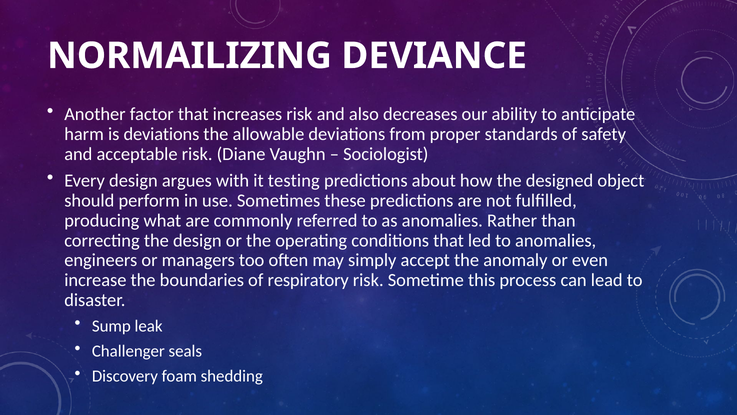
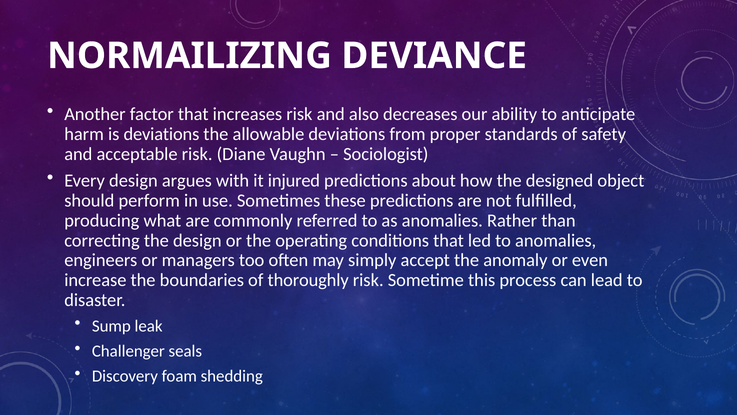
testing: testing -> injured
respiratory: respiratory -> thoroughly
